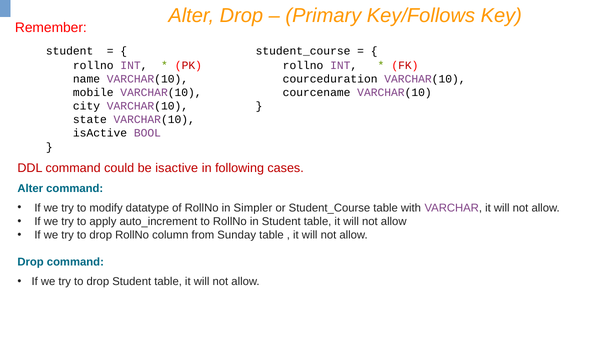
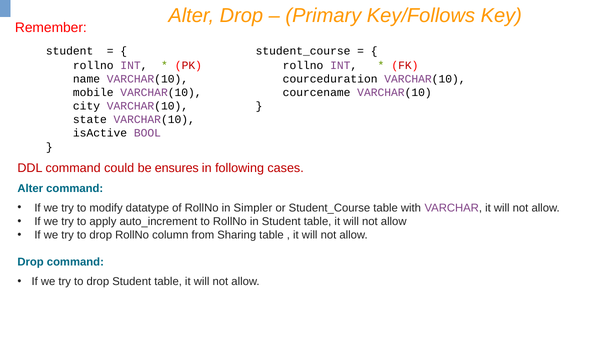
be isactive: isactive -> ensures
Sunday: Sunday -> Sharing
